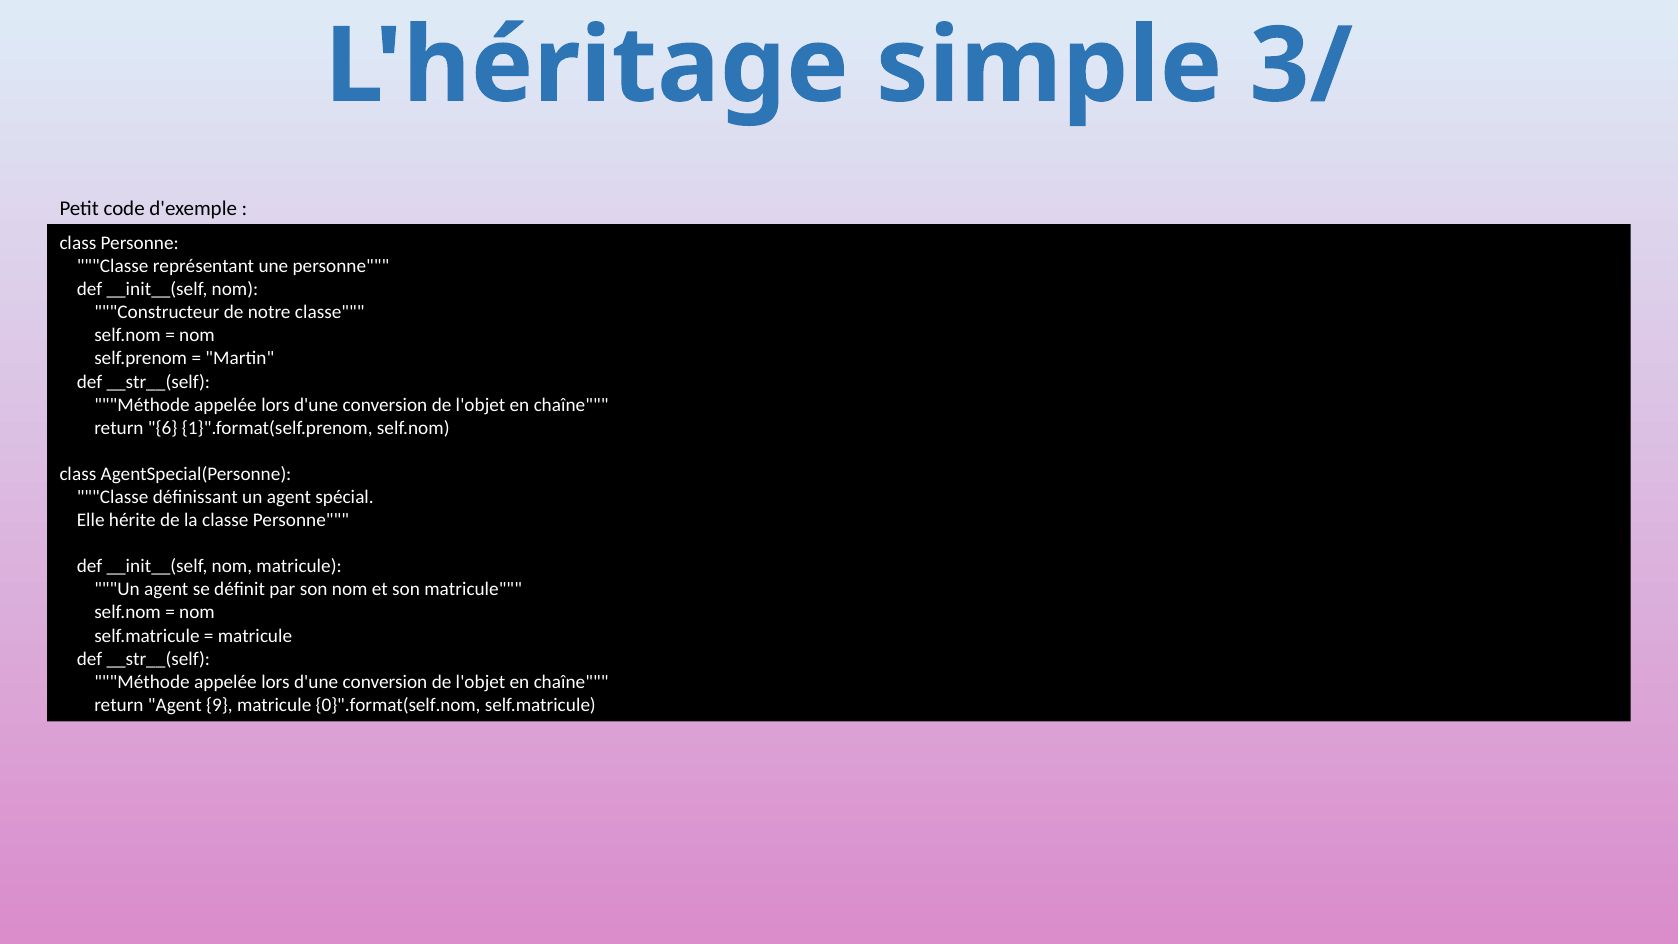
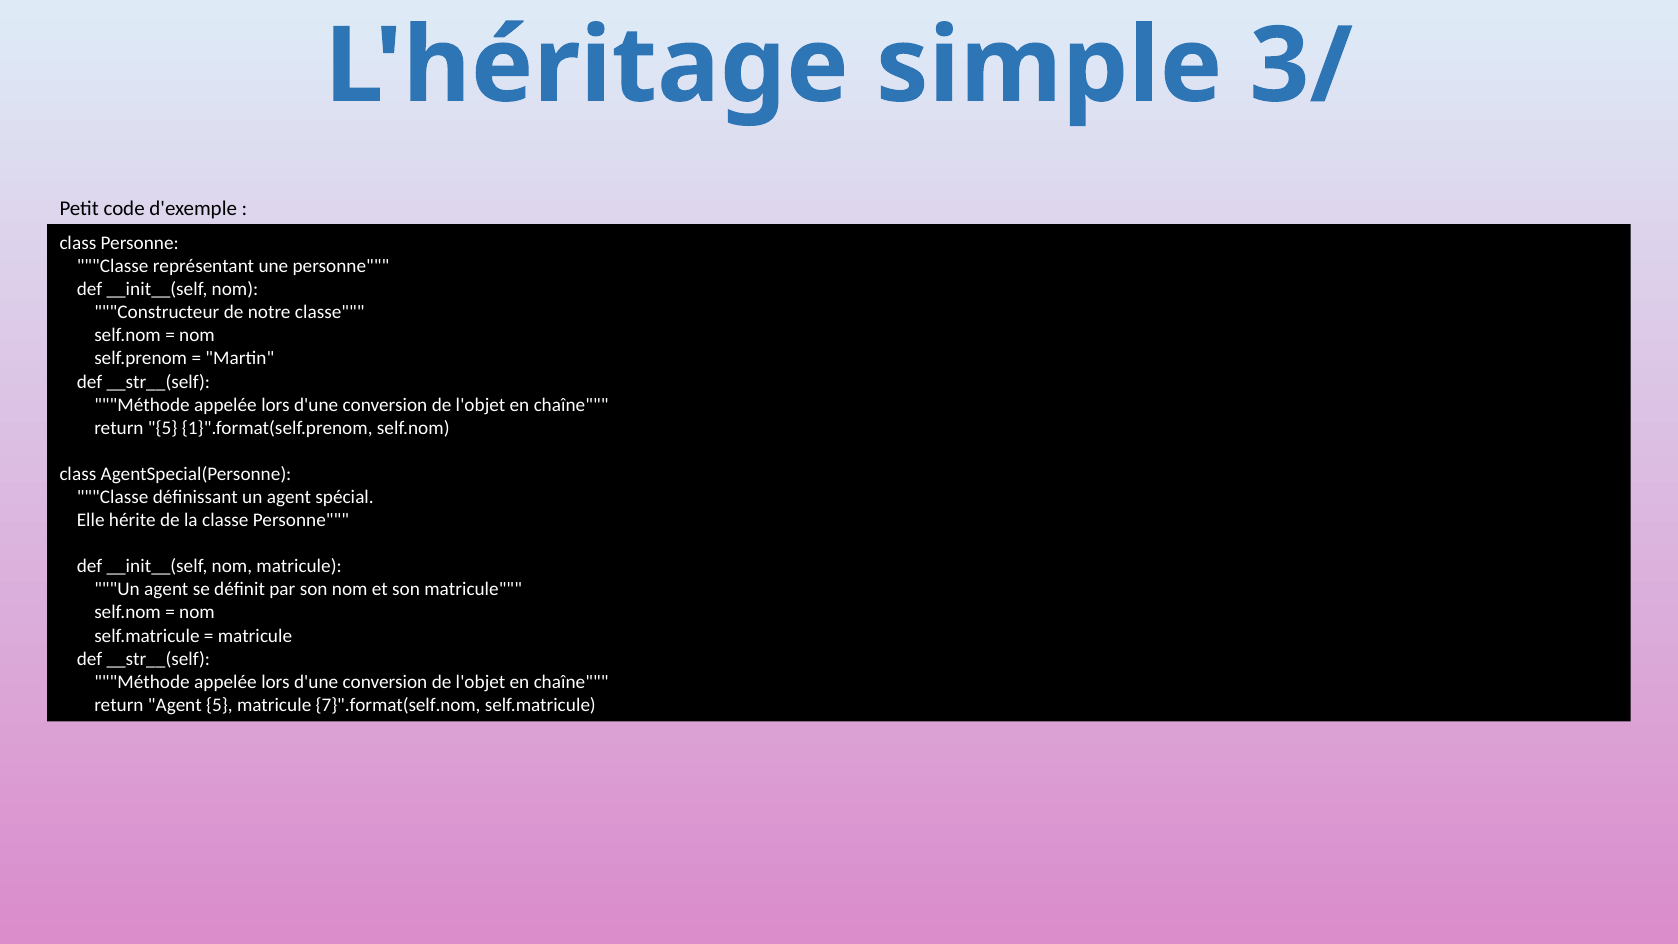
return 6: 6 -> 5
Agent 9: 9 -> 5
0}".format(self.nom: 0}".format(self.nom -> 7}".format(self.nom
